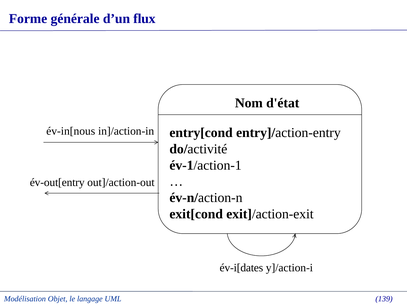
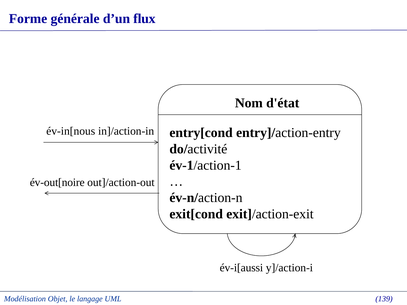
év-out[entry: év-out[entry -> év-out[noire
év-i[dates: év-i[dates -> év-i[aussi
